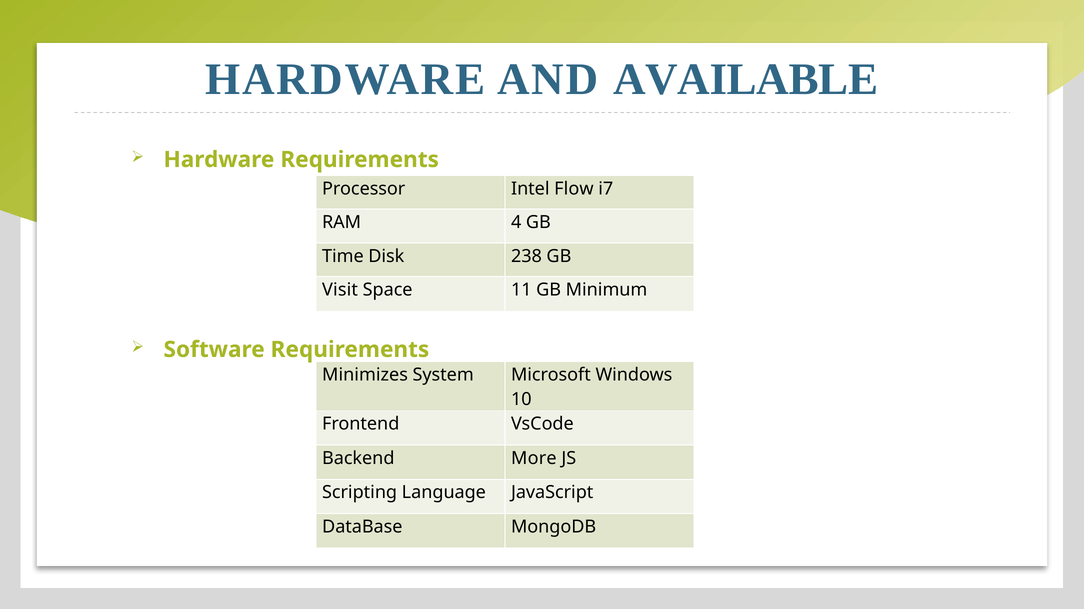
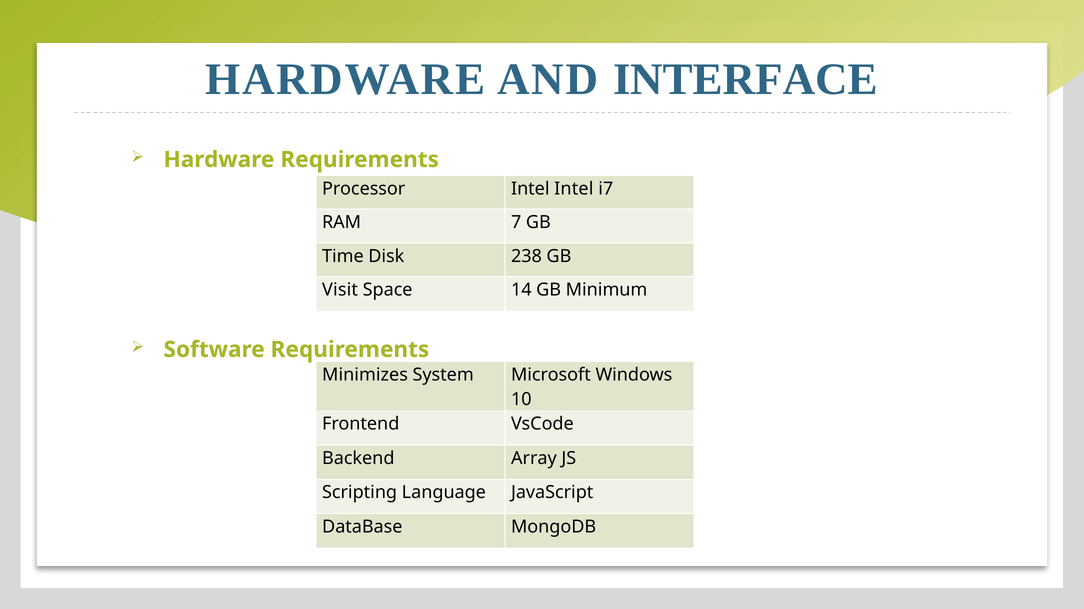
AVAILABLE: AVAILABLE -> INTERFACE
Intel Flow: Flow -> Intel
4: 4 -> 7
11: 11 -> 14
More: More -> Array
